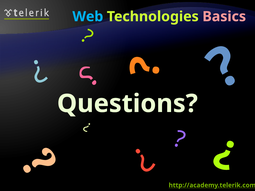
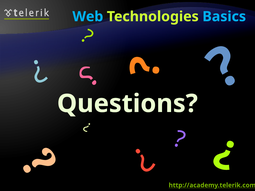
Basics colour: pink -> light blue
